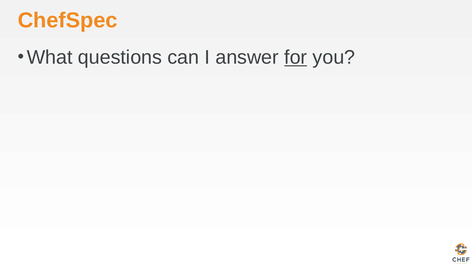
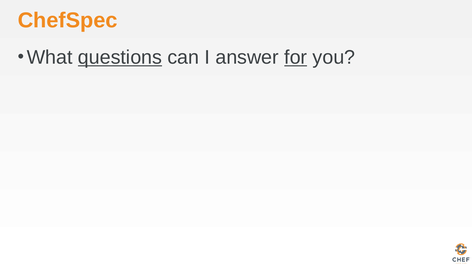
questions underline: none -> present
